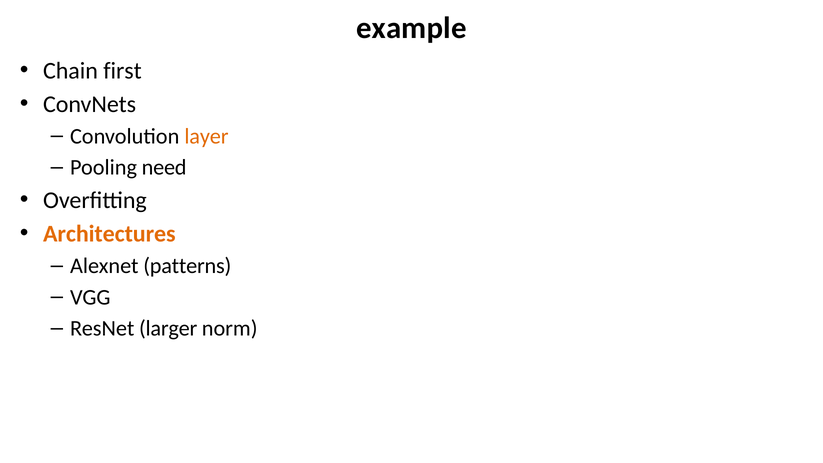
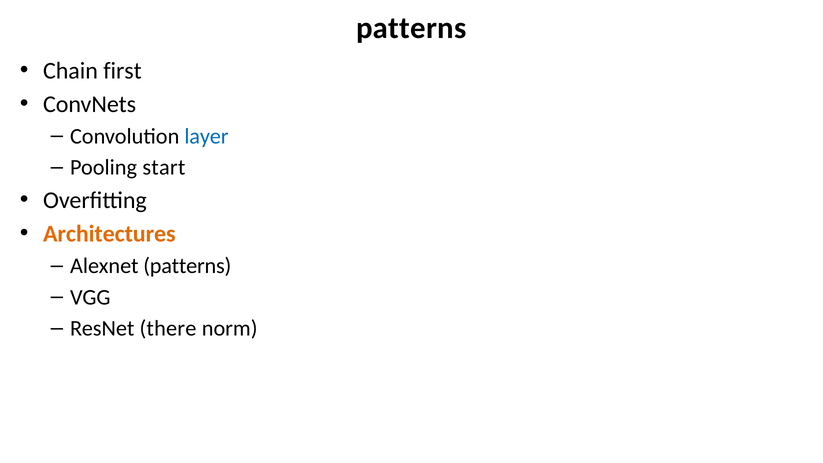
example at (411, 28): example -> patterns
layer colour: orange -> blue
need: need -> start
larger: larger -> there
